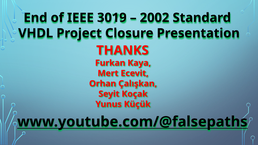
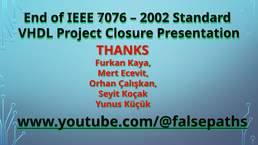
3019: 3019 -> 7076
